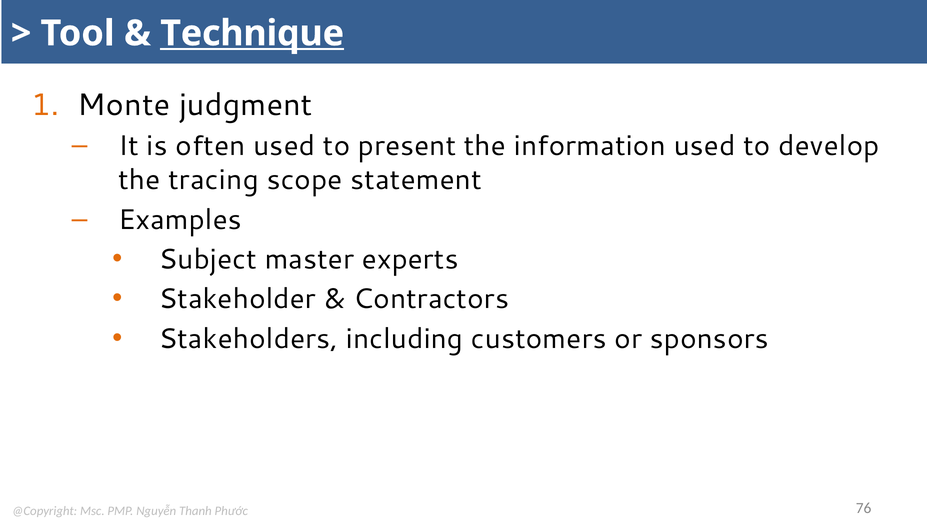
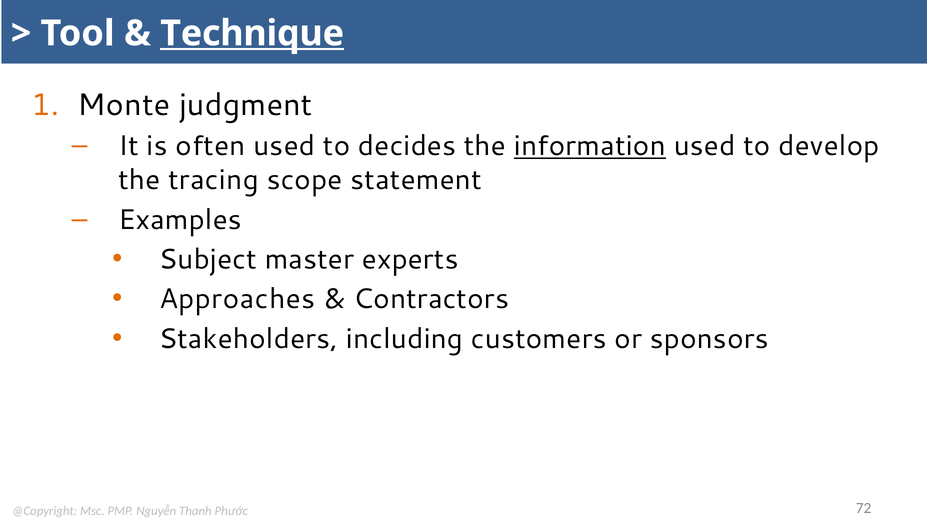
present: present -> decides
information underline: none -> present
Stakeholder: Stakeholder -> Approaches
76: 76 -> 72
